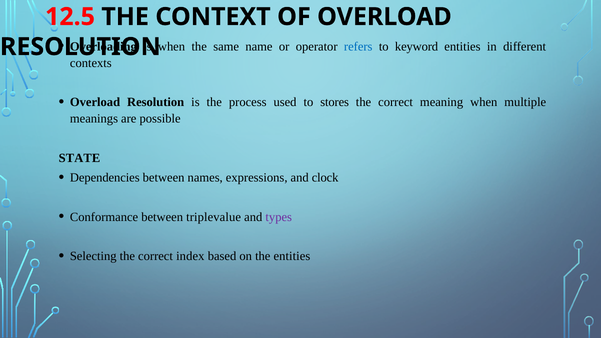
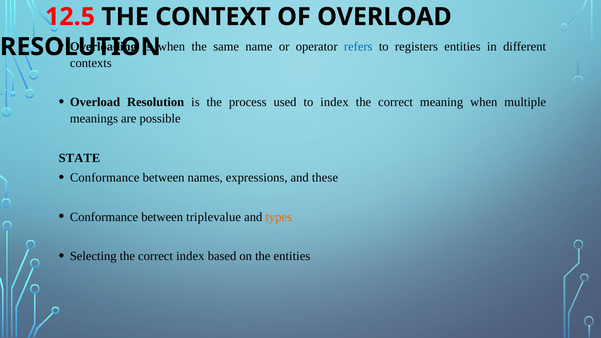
keyword: keyword -> registers
to stores: stores -> index
Dependencies at (105, 178): Dependencies -> Conformance
clock: clock -> these
types colour: purple -> orange
